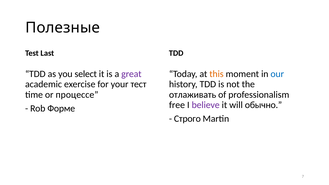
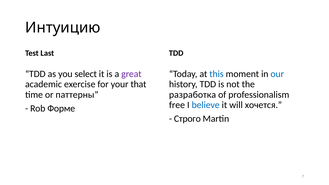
Полезные: Полезные -> Интуицию
this colour: orange -> blue
тест: тест -> that
процессе: процессе -> паттерны
отлаживать: отлаживать -> разработка
believe colour: purple -> blue
обычно: обычно -> хочется
